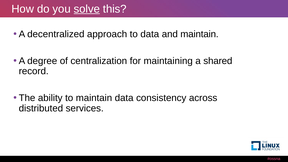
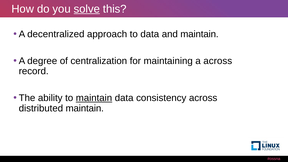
a shared: shared -> across
maintain at (94, 98) underline: none -> present
distributed services: services -> maintain
